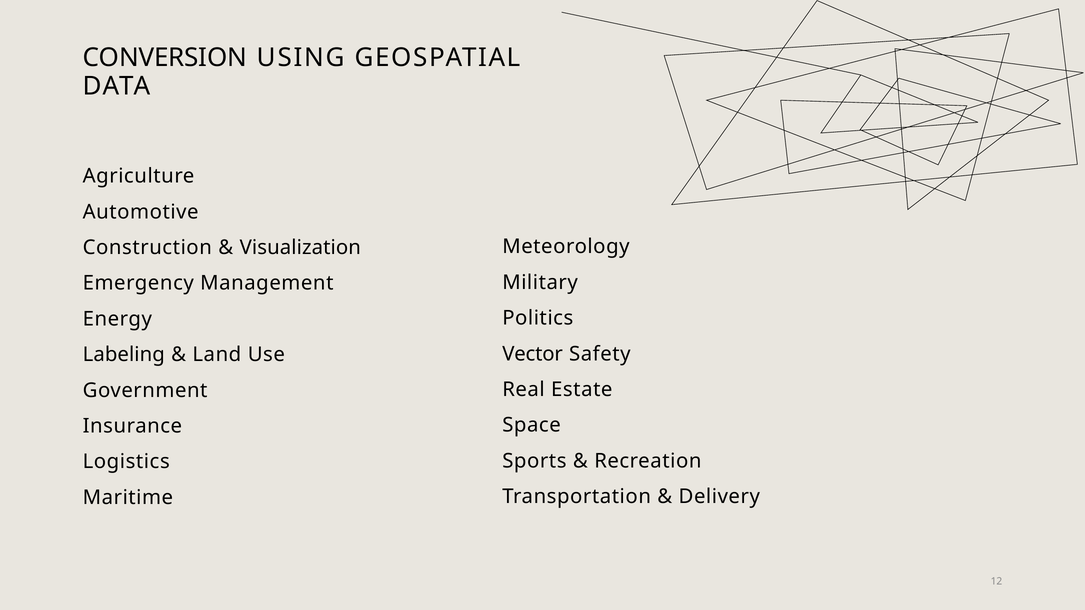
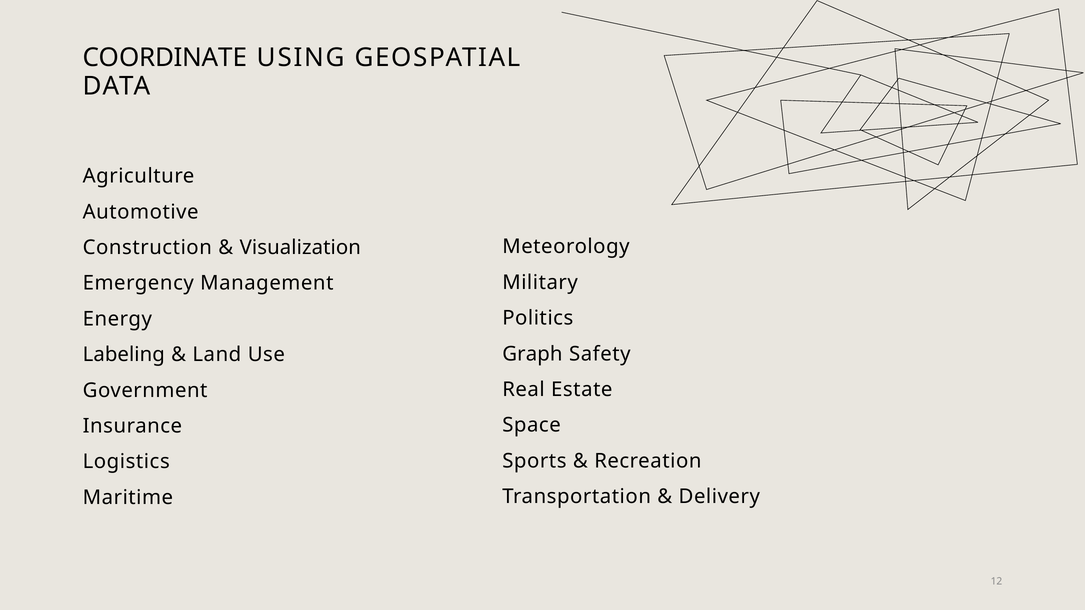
CONVERSION: CONVERSION -> COORDINATE
Vector: Vector -> Graph
